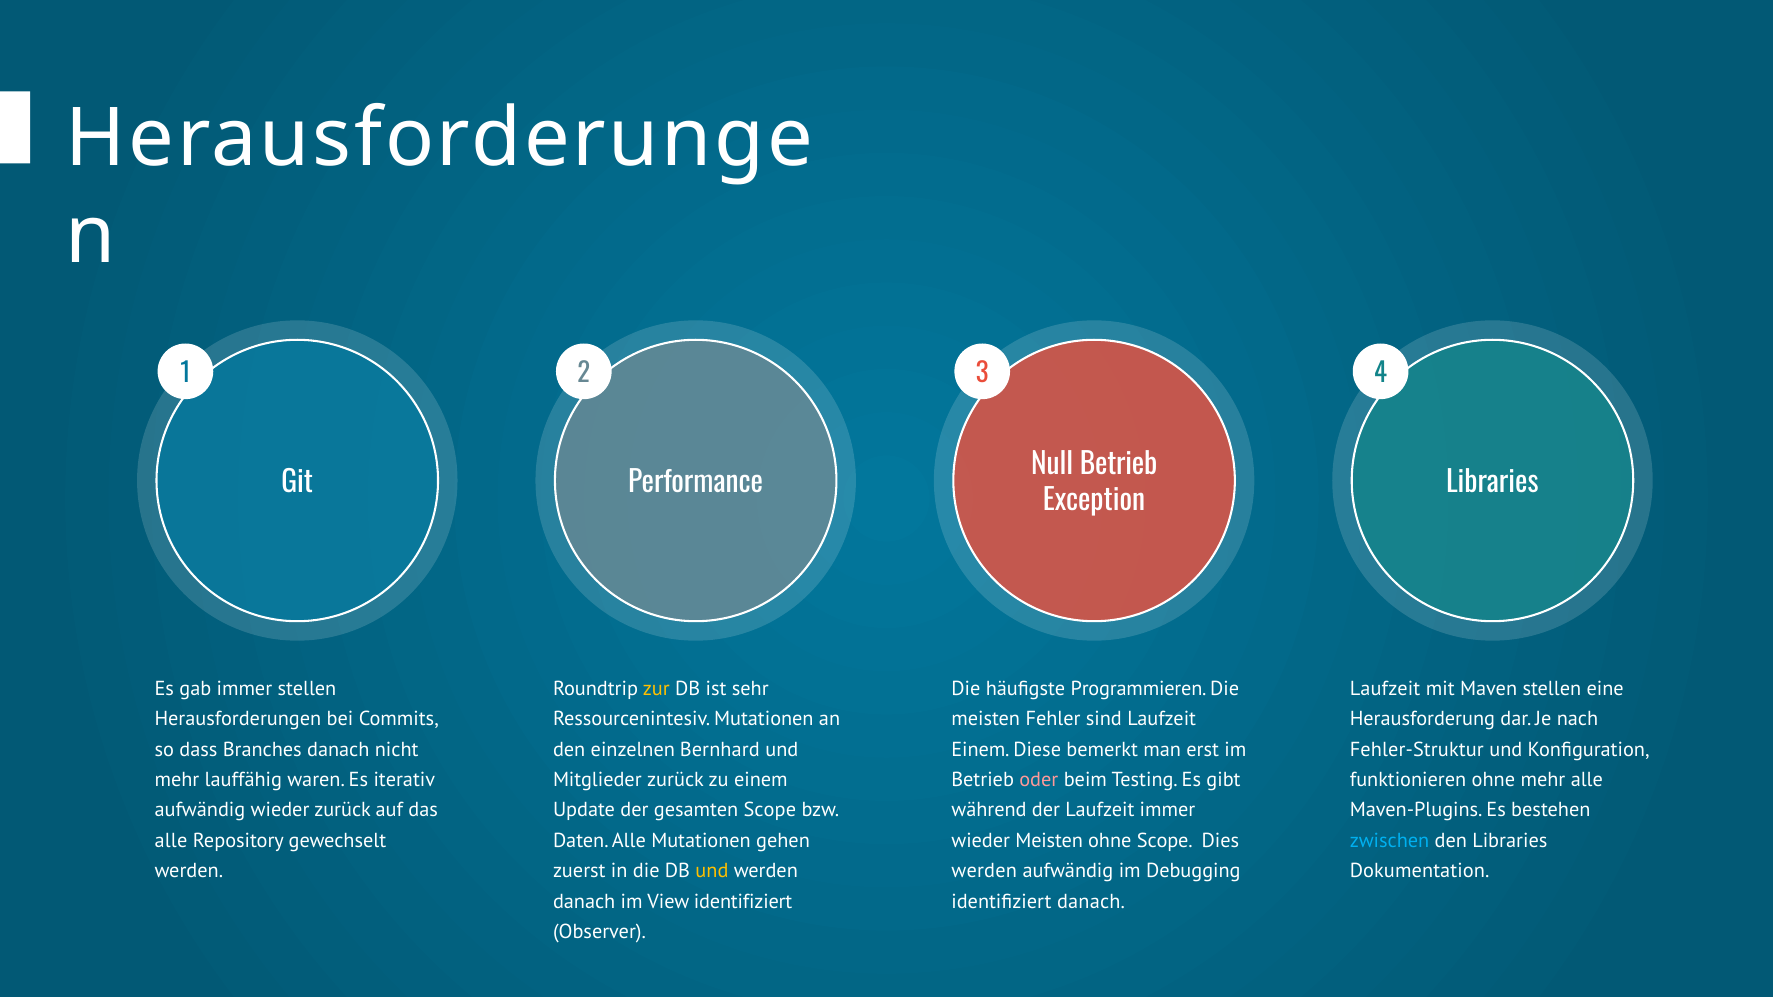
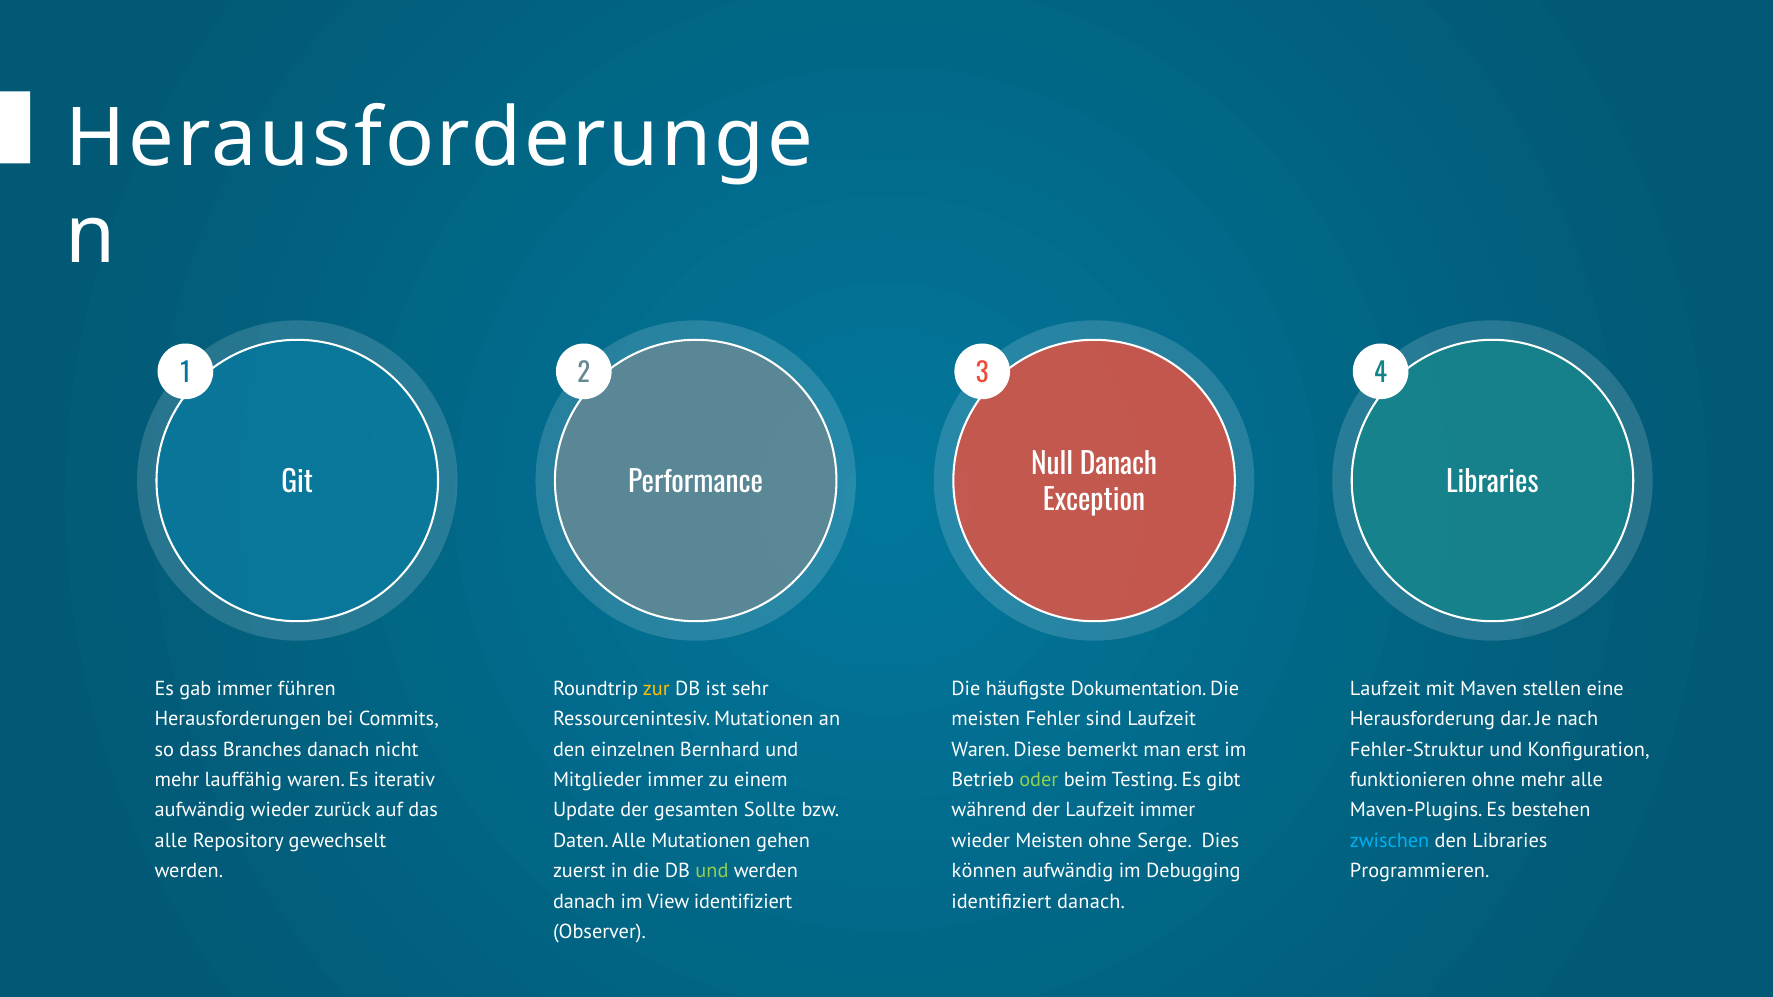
Null Betrieb: Betrieb -> Danach
immer stellen: stellen -> führen
Programmieren: Programmieren -> Dokumentation
Einem at (980, 750): Einem -> Waren
Mitglieder zurück: zurück -> immer
oder colour: pink -> light green
gesamten Scope: Scope -> Sollte
ohne Scope: Scope -> Serge
und at (712, 871) colour: yellow -> light green
werden at (984, 871): werden -> können
Dokumentation: Dokumentation -> Programmieren
